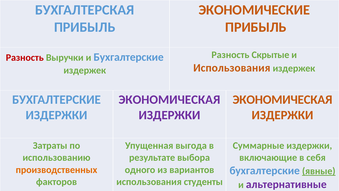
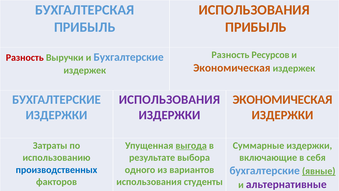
ЭКОНОМИЧЕСКИЕ at (254, 10): ЭКОНОМИЧЕСКИЕ -> ИСПОЛЬЗОВАНИЯ
Разность Скрытые: Скрытые -> Ресурсов
Использования at (232, 68): Использования -> Экономическая
ЭКОНОМИЧЕСКАЯ at (169, 99): ЭКОНОМИЧЕСКАЯ -> ИСПОЛЬЗОВАНИЯ
выгода underline: none -> present
производственных colour: orange -> blue
